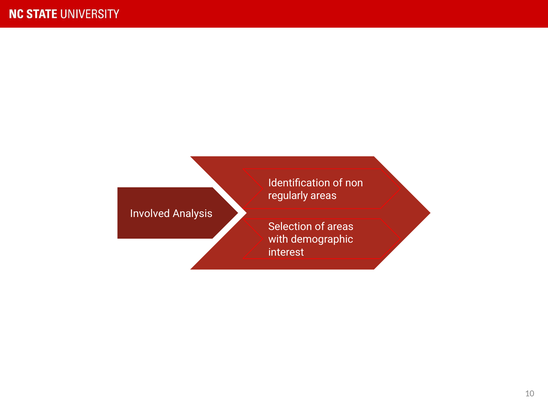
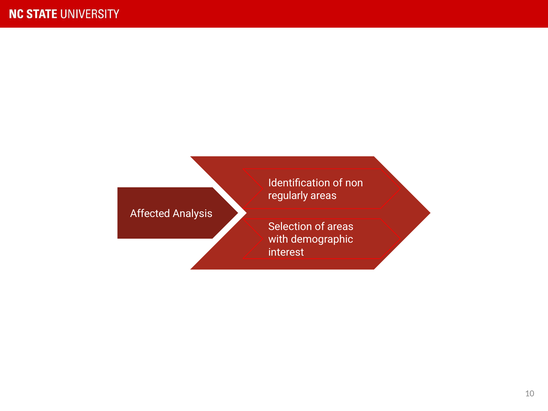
Involved: Involved -> Affected
